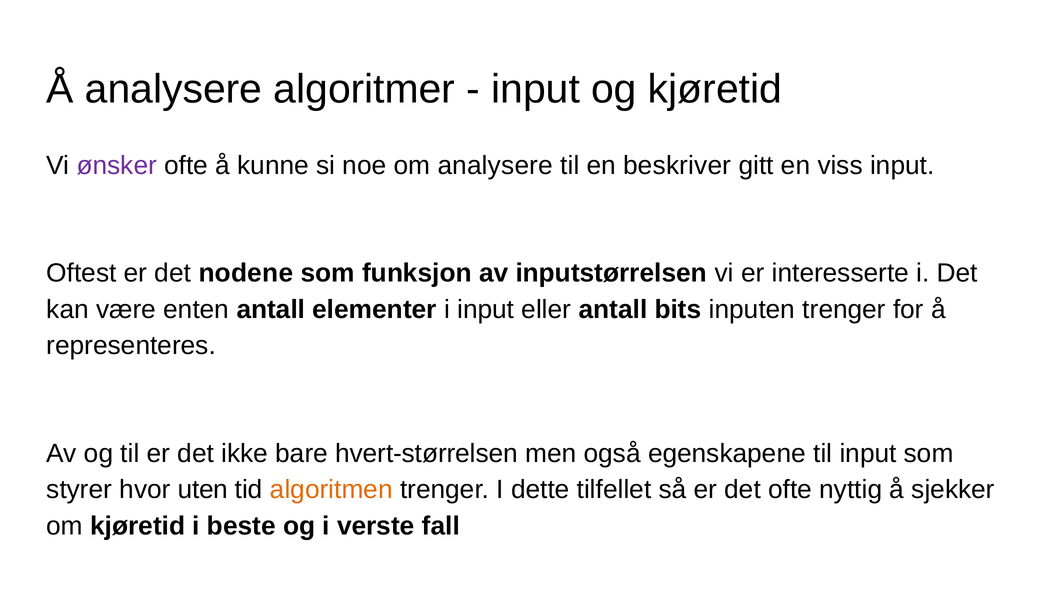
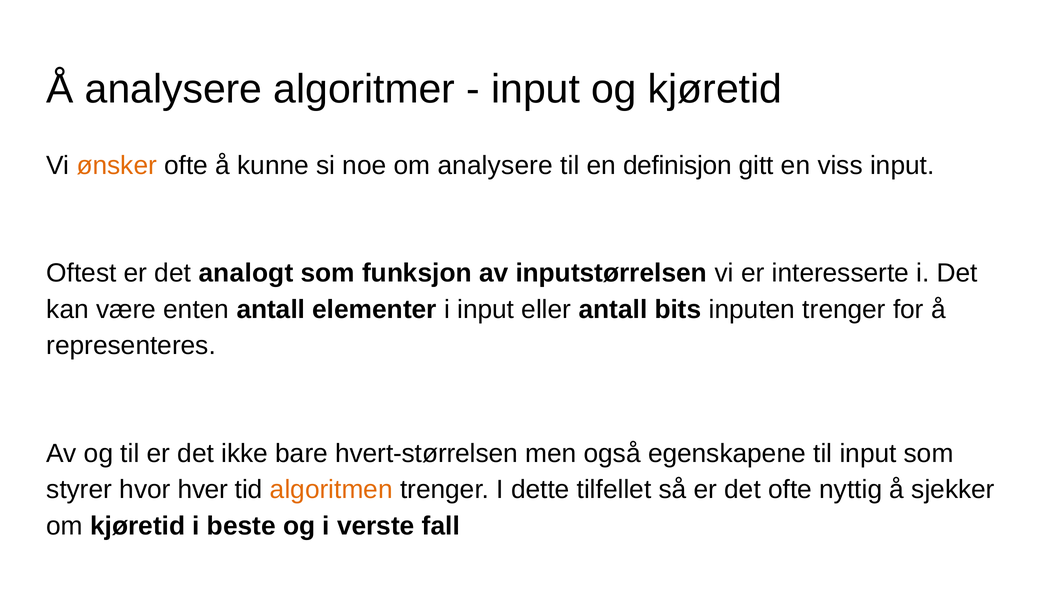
ønsker colour: purple -> orange
beskriver: beskriver -> definisjon
nodene: nodene -> analogt
uten: uten -> hver
